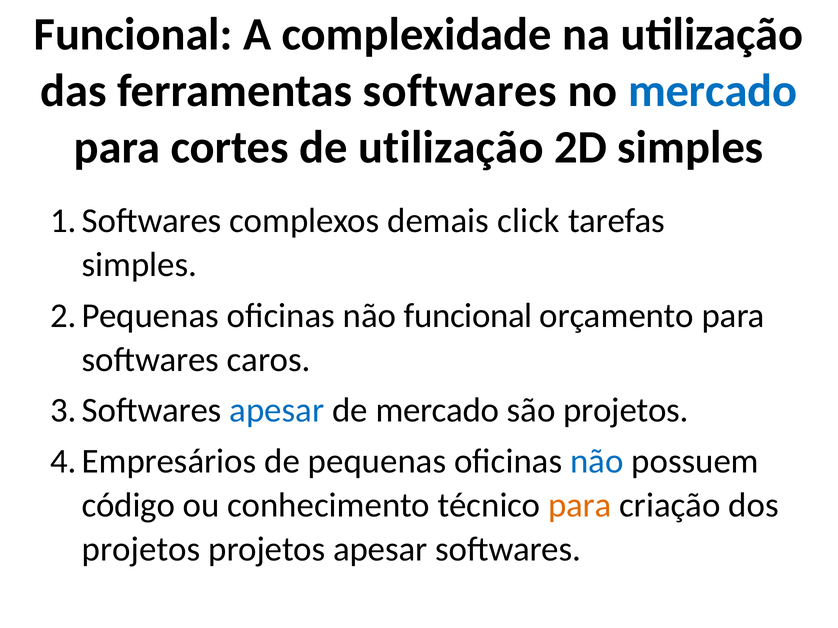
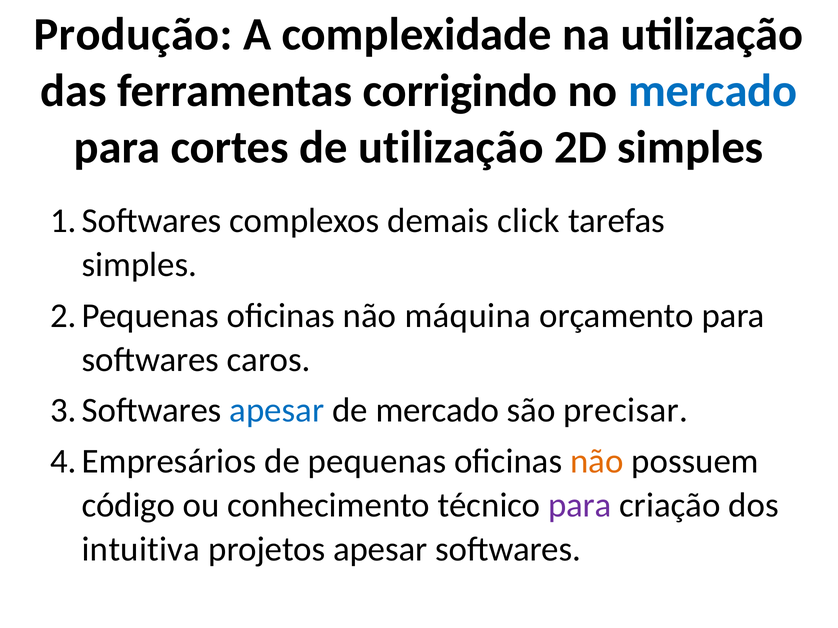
Funcional at (133, 34): Funcional -> Produção
ferramentas softwares: softwares -> corrigindo
não funcional: funcional -> máquina
são projetos: projetos -> precisar
não at (597, 462) colour: blue -> orange
para at (580, 506) colour: orange -> purple
projetos at (141, 550): projetos -> intuitiva
